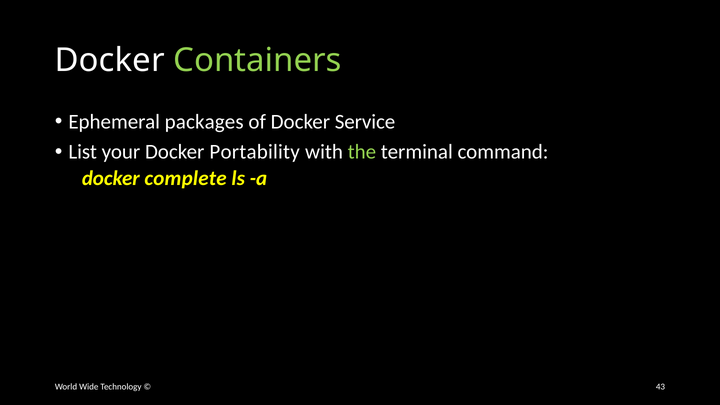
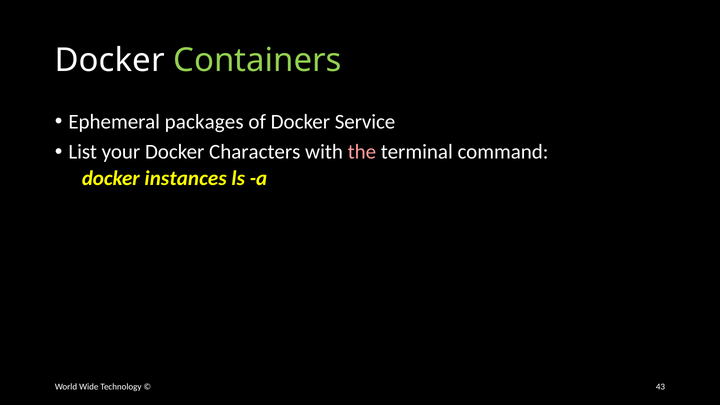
Portability: Portability -> Characters
the colour: light green -> pink
complete: complete -> instances
